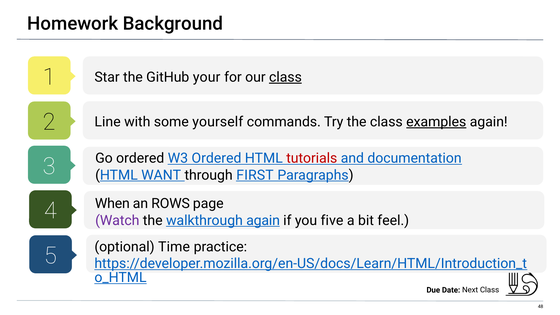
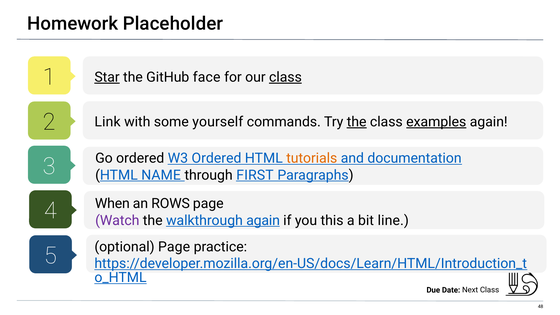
Background: Background -> Placeholder
Star underline: none -> present
your: your -> face
Line: Line -> Link
the at (357, 122) underline: none -> present
tutorials colour: red -> orange
WANT: WANT -> NAME
five: five -> this
feel: feel -> line
optional Time: Time -> Page
